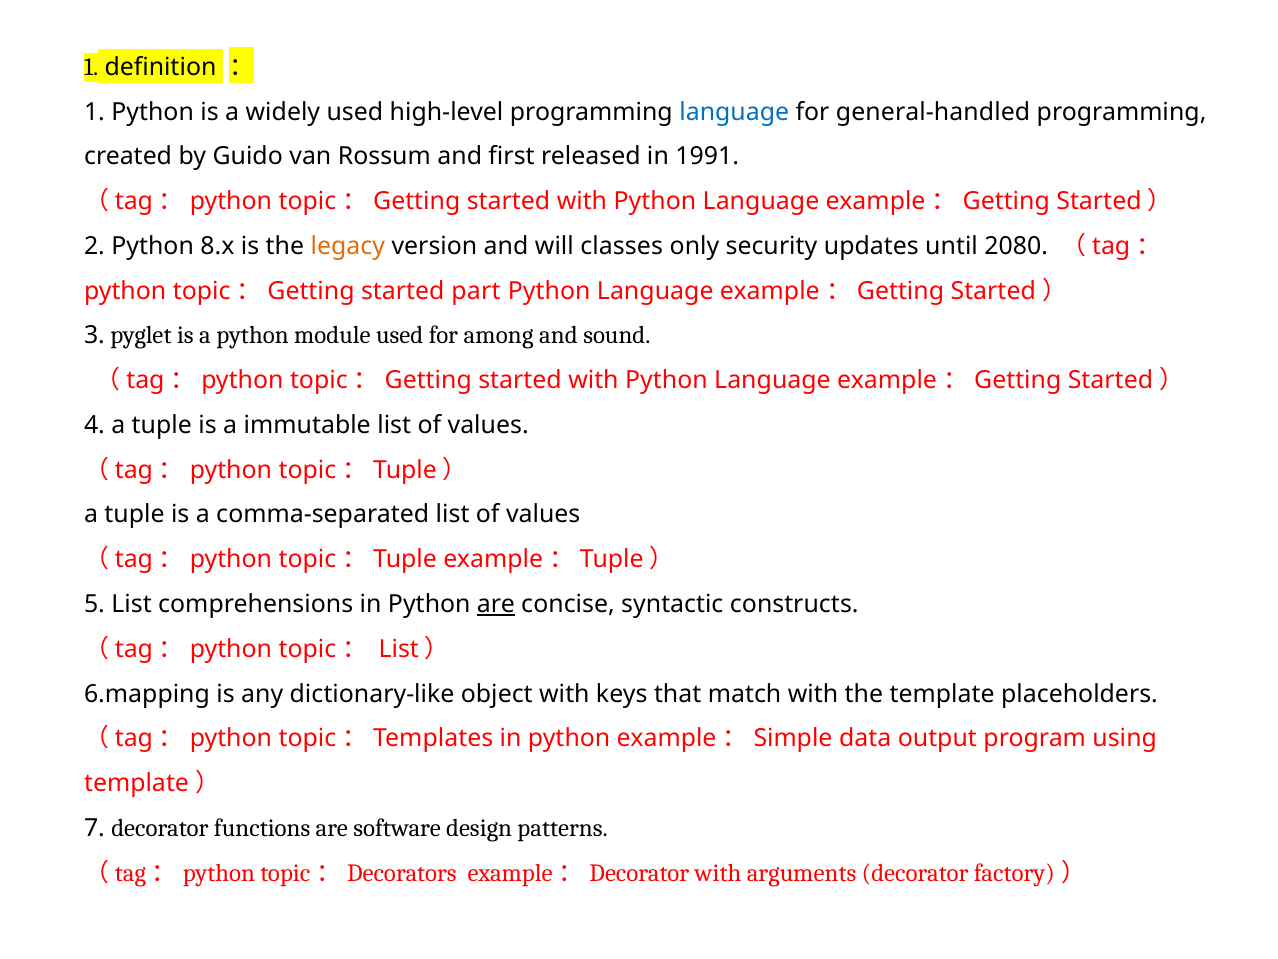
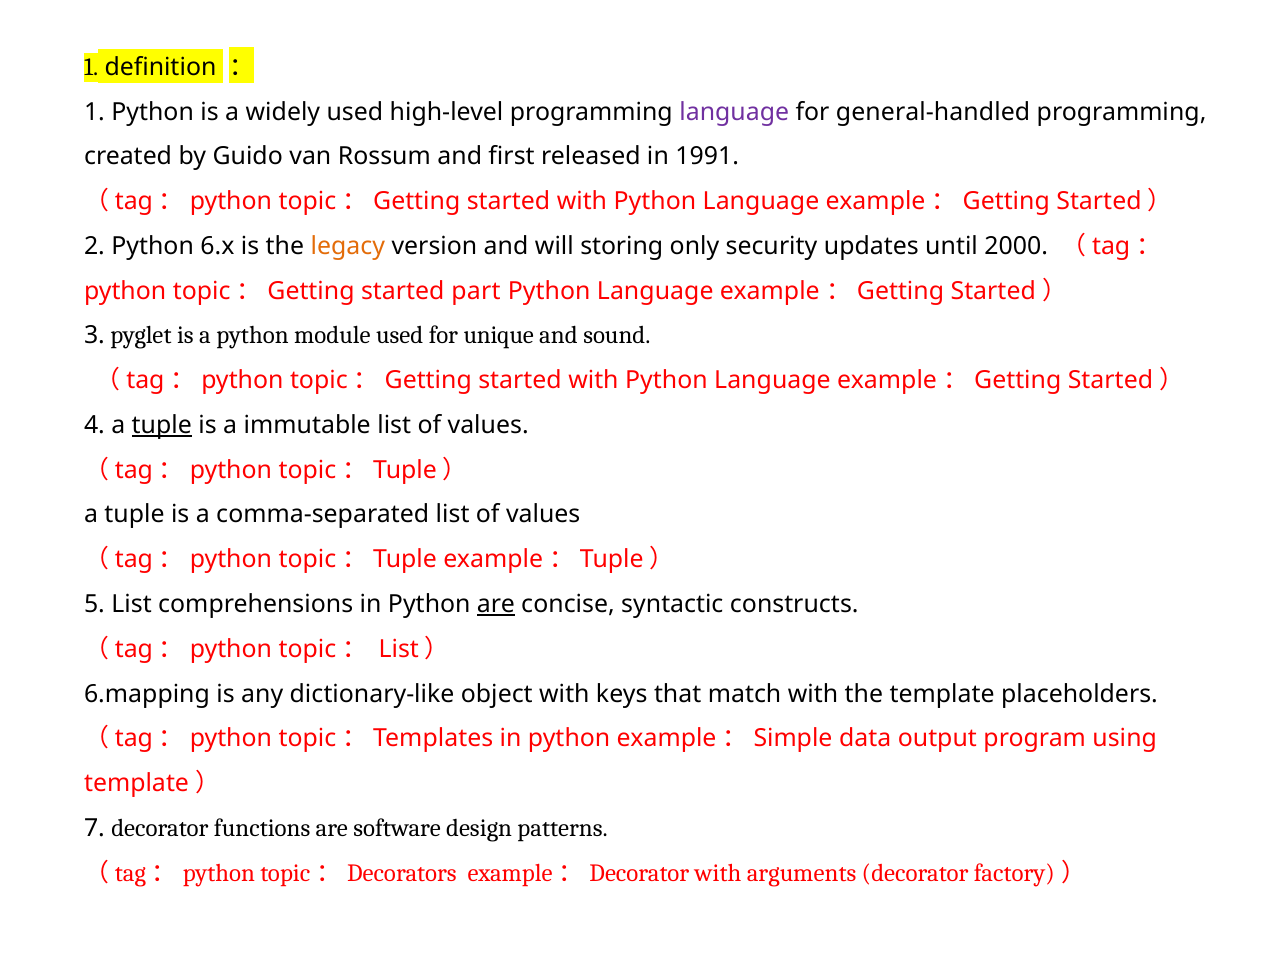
language at (734, 112) colour: blue -> purple
8.x: 8.x -> 6.x
classes: classes -> storing
2080: 2080 -> 2000
among: among -> unique
tuple at (162, 425) underline: none -> present
